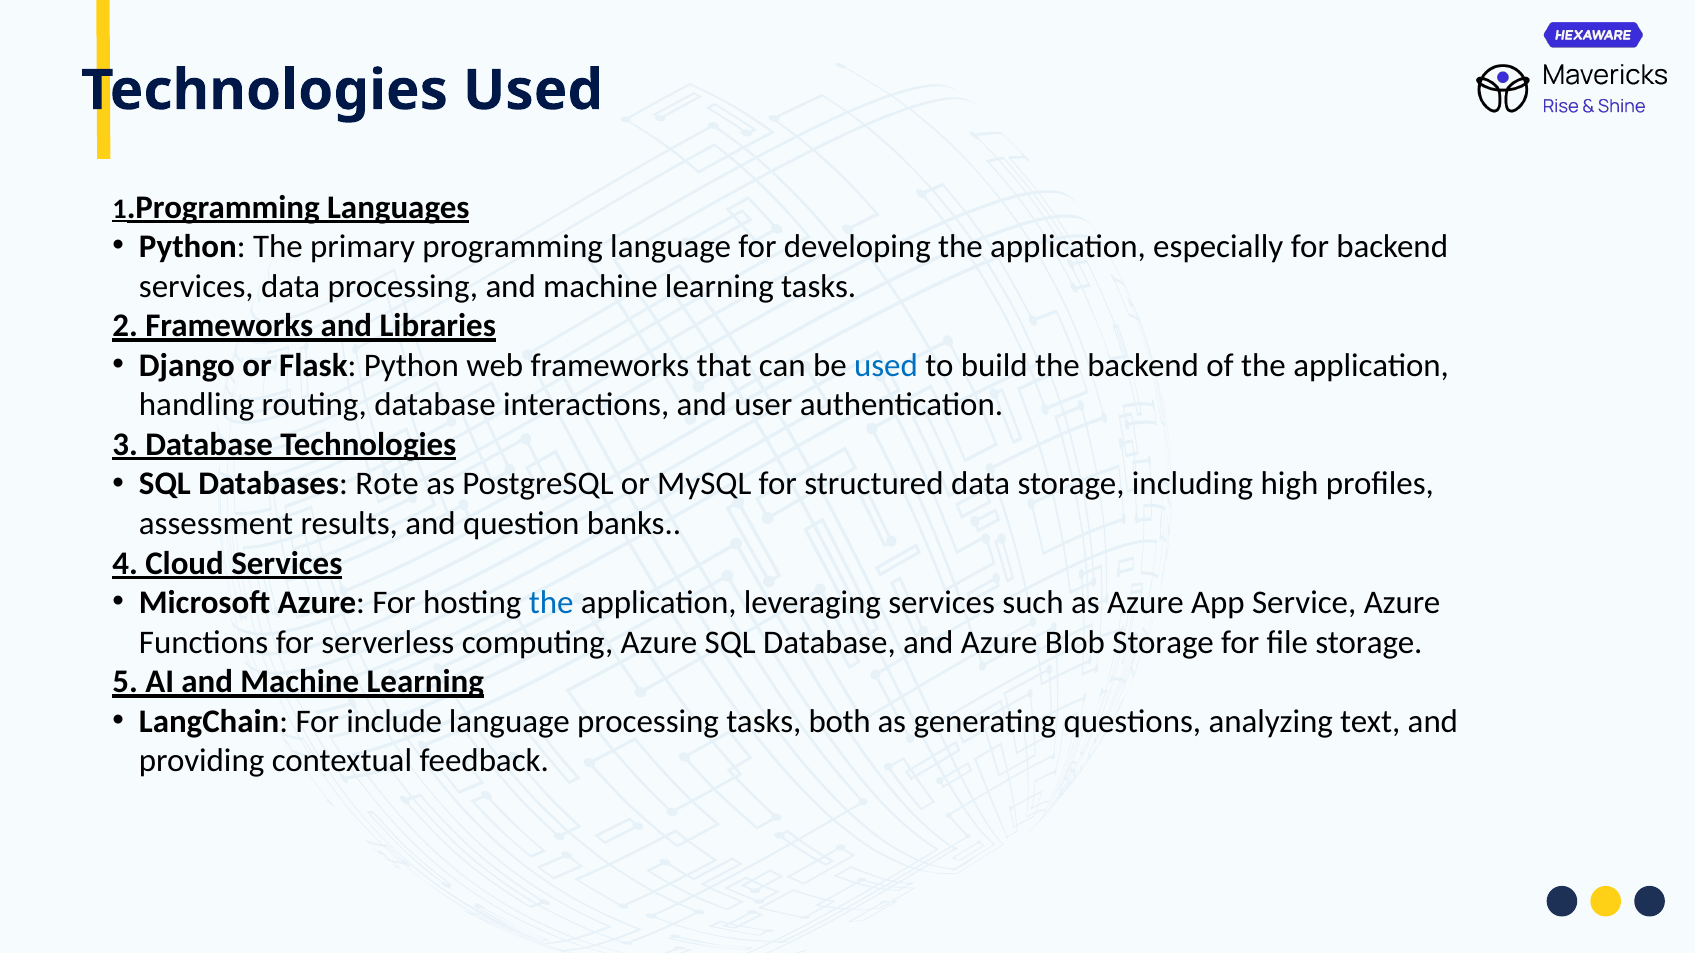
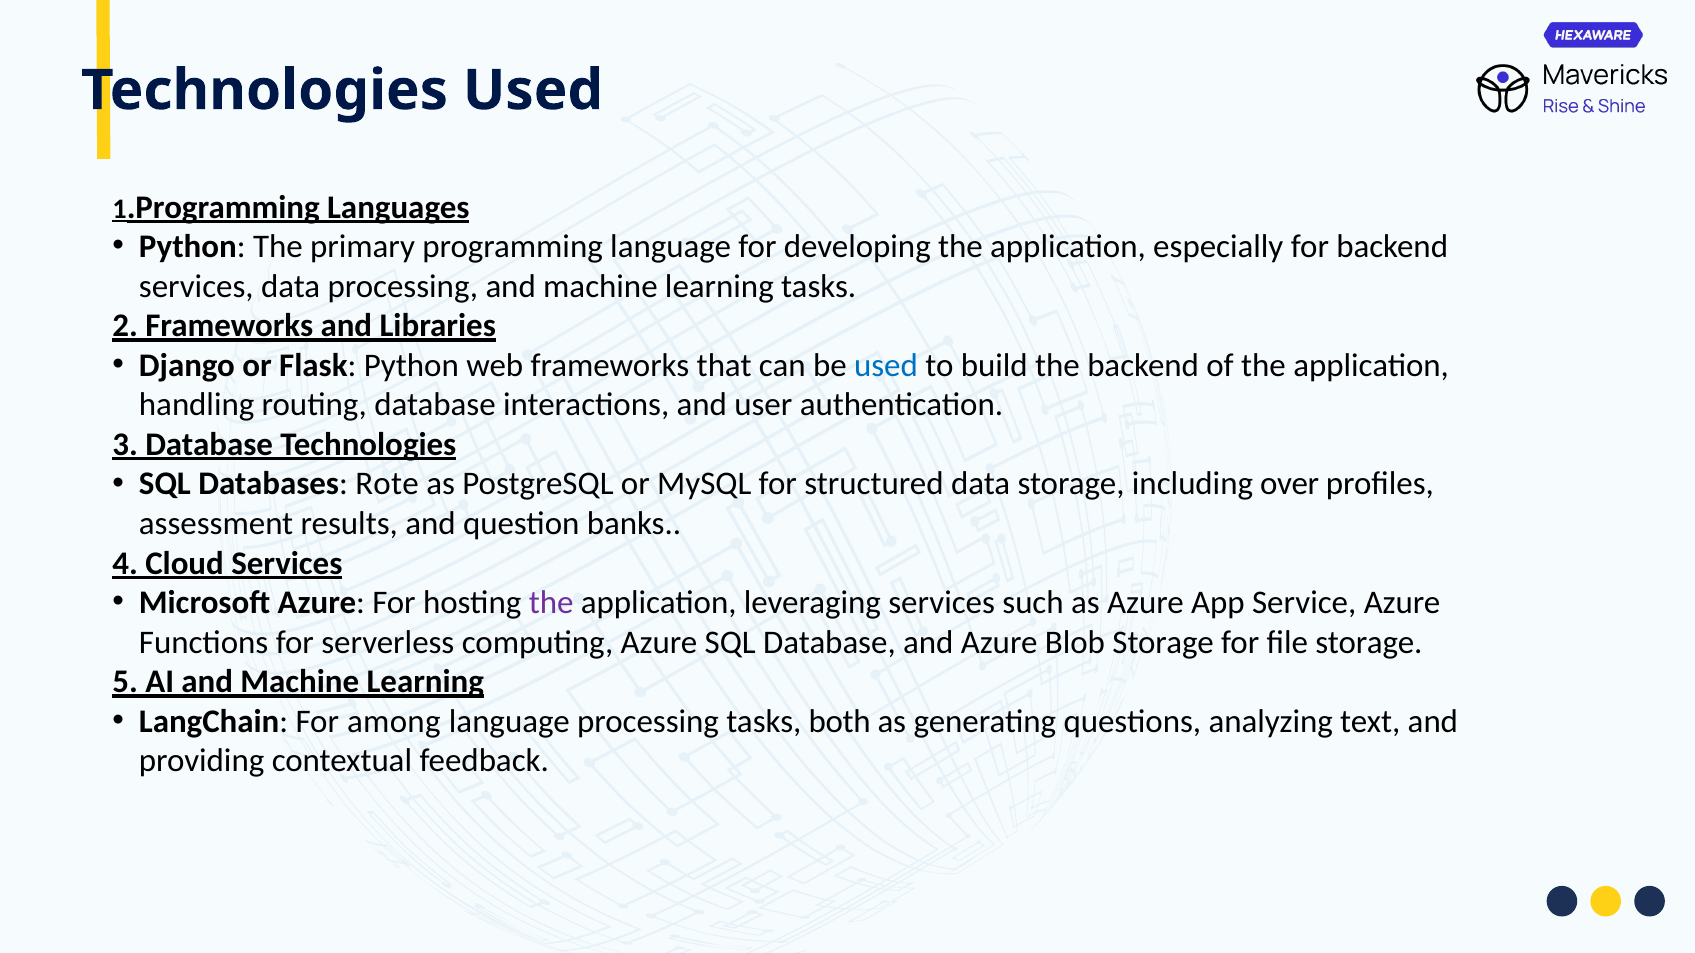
high: high -> over
the at (551, 603) colour: blue -> purple
include: include -> among
